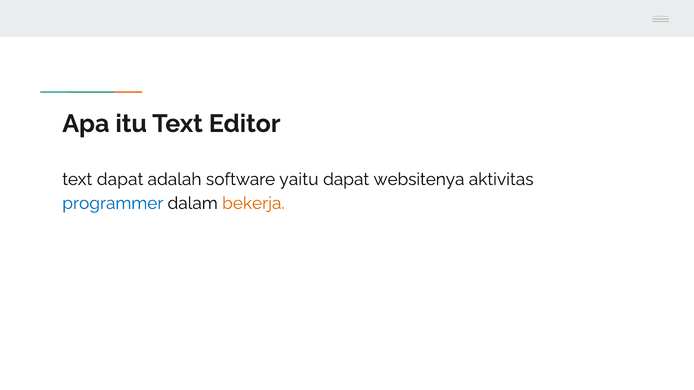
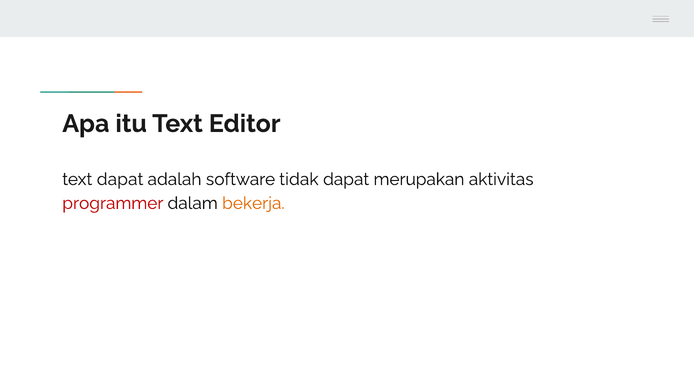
yaitu: yaitu -> tidak
websitenya: websitenya -> merupakan
programmer colour: blue -> red
